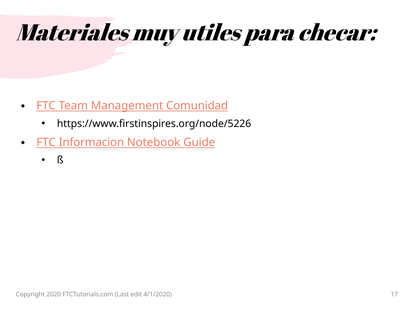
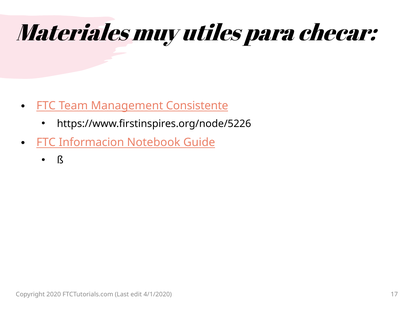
Comunidad: Comunidad -> Consistente
